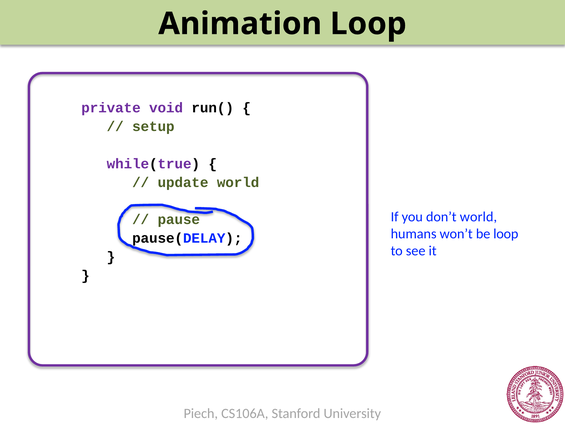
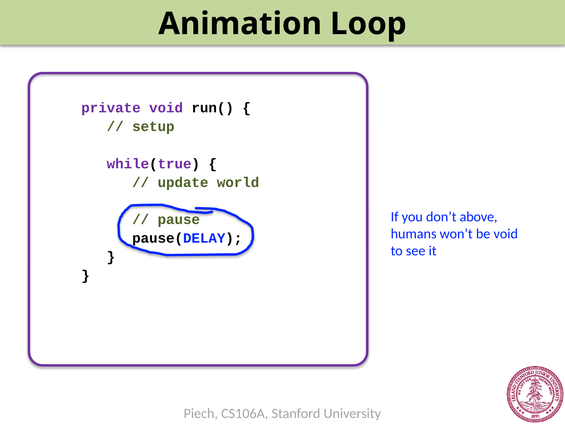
don’t world: world -> above
be loop: loop -> void
